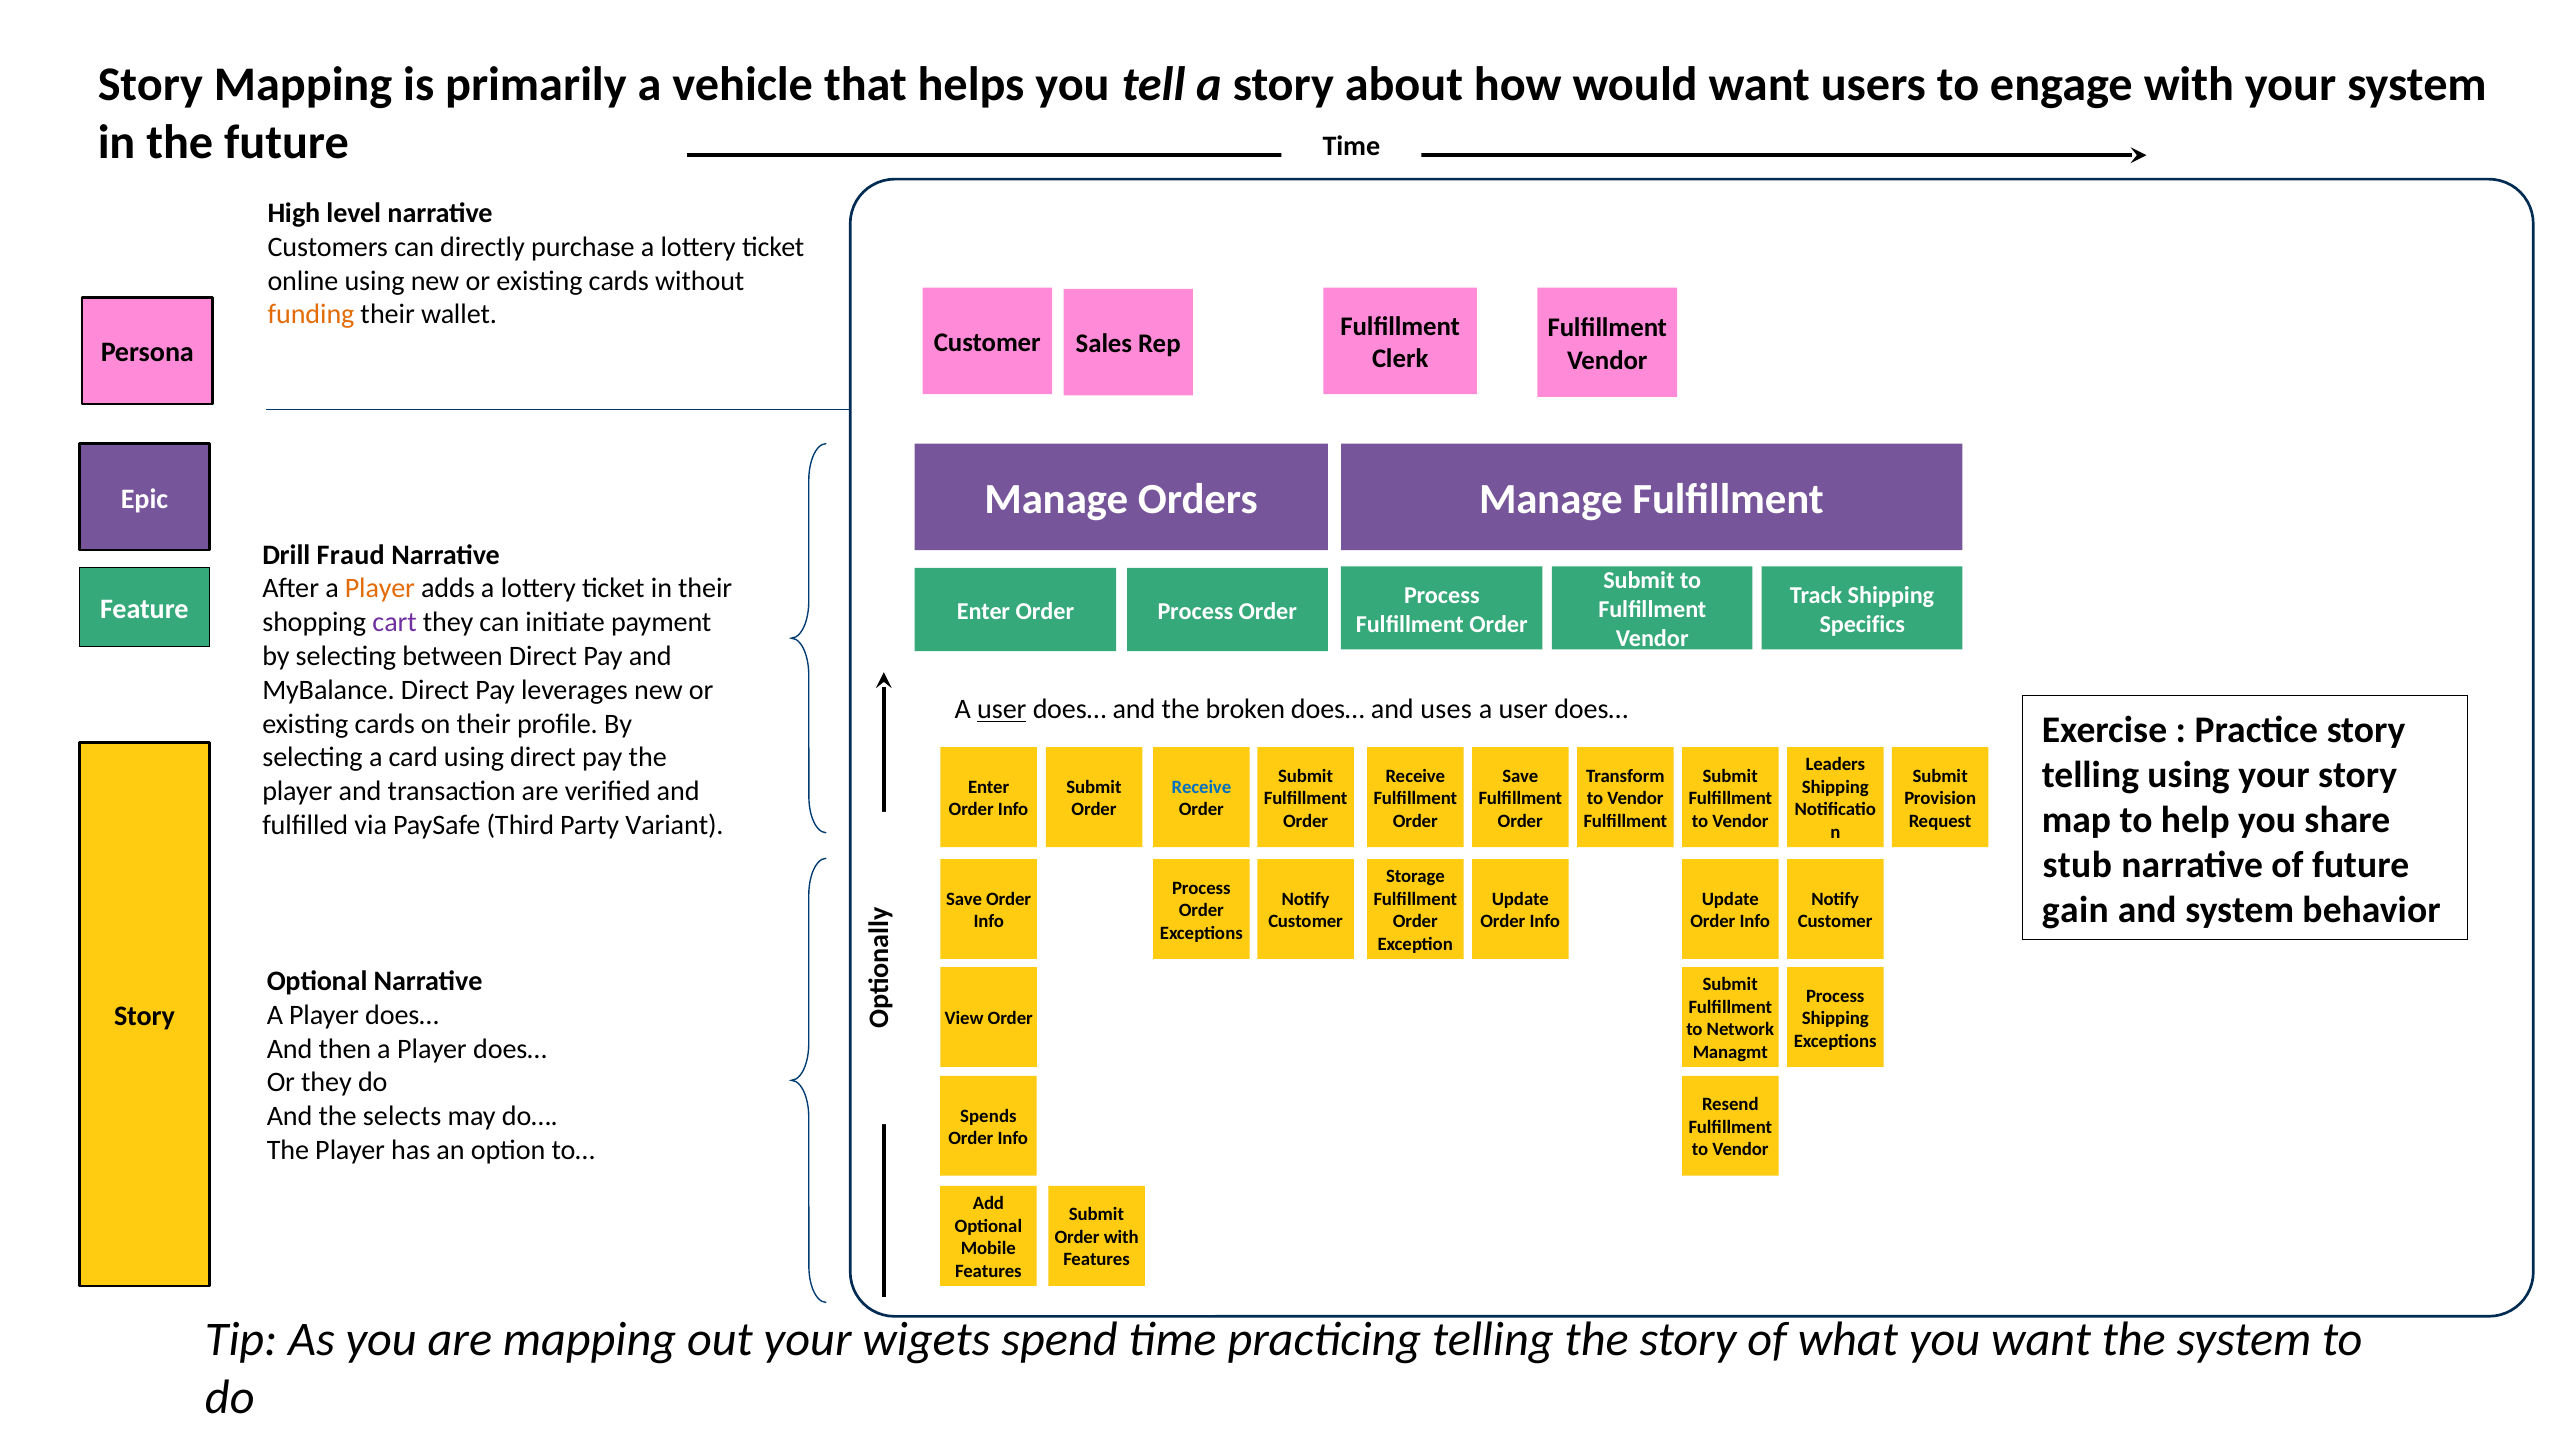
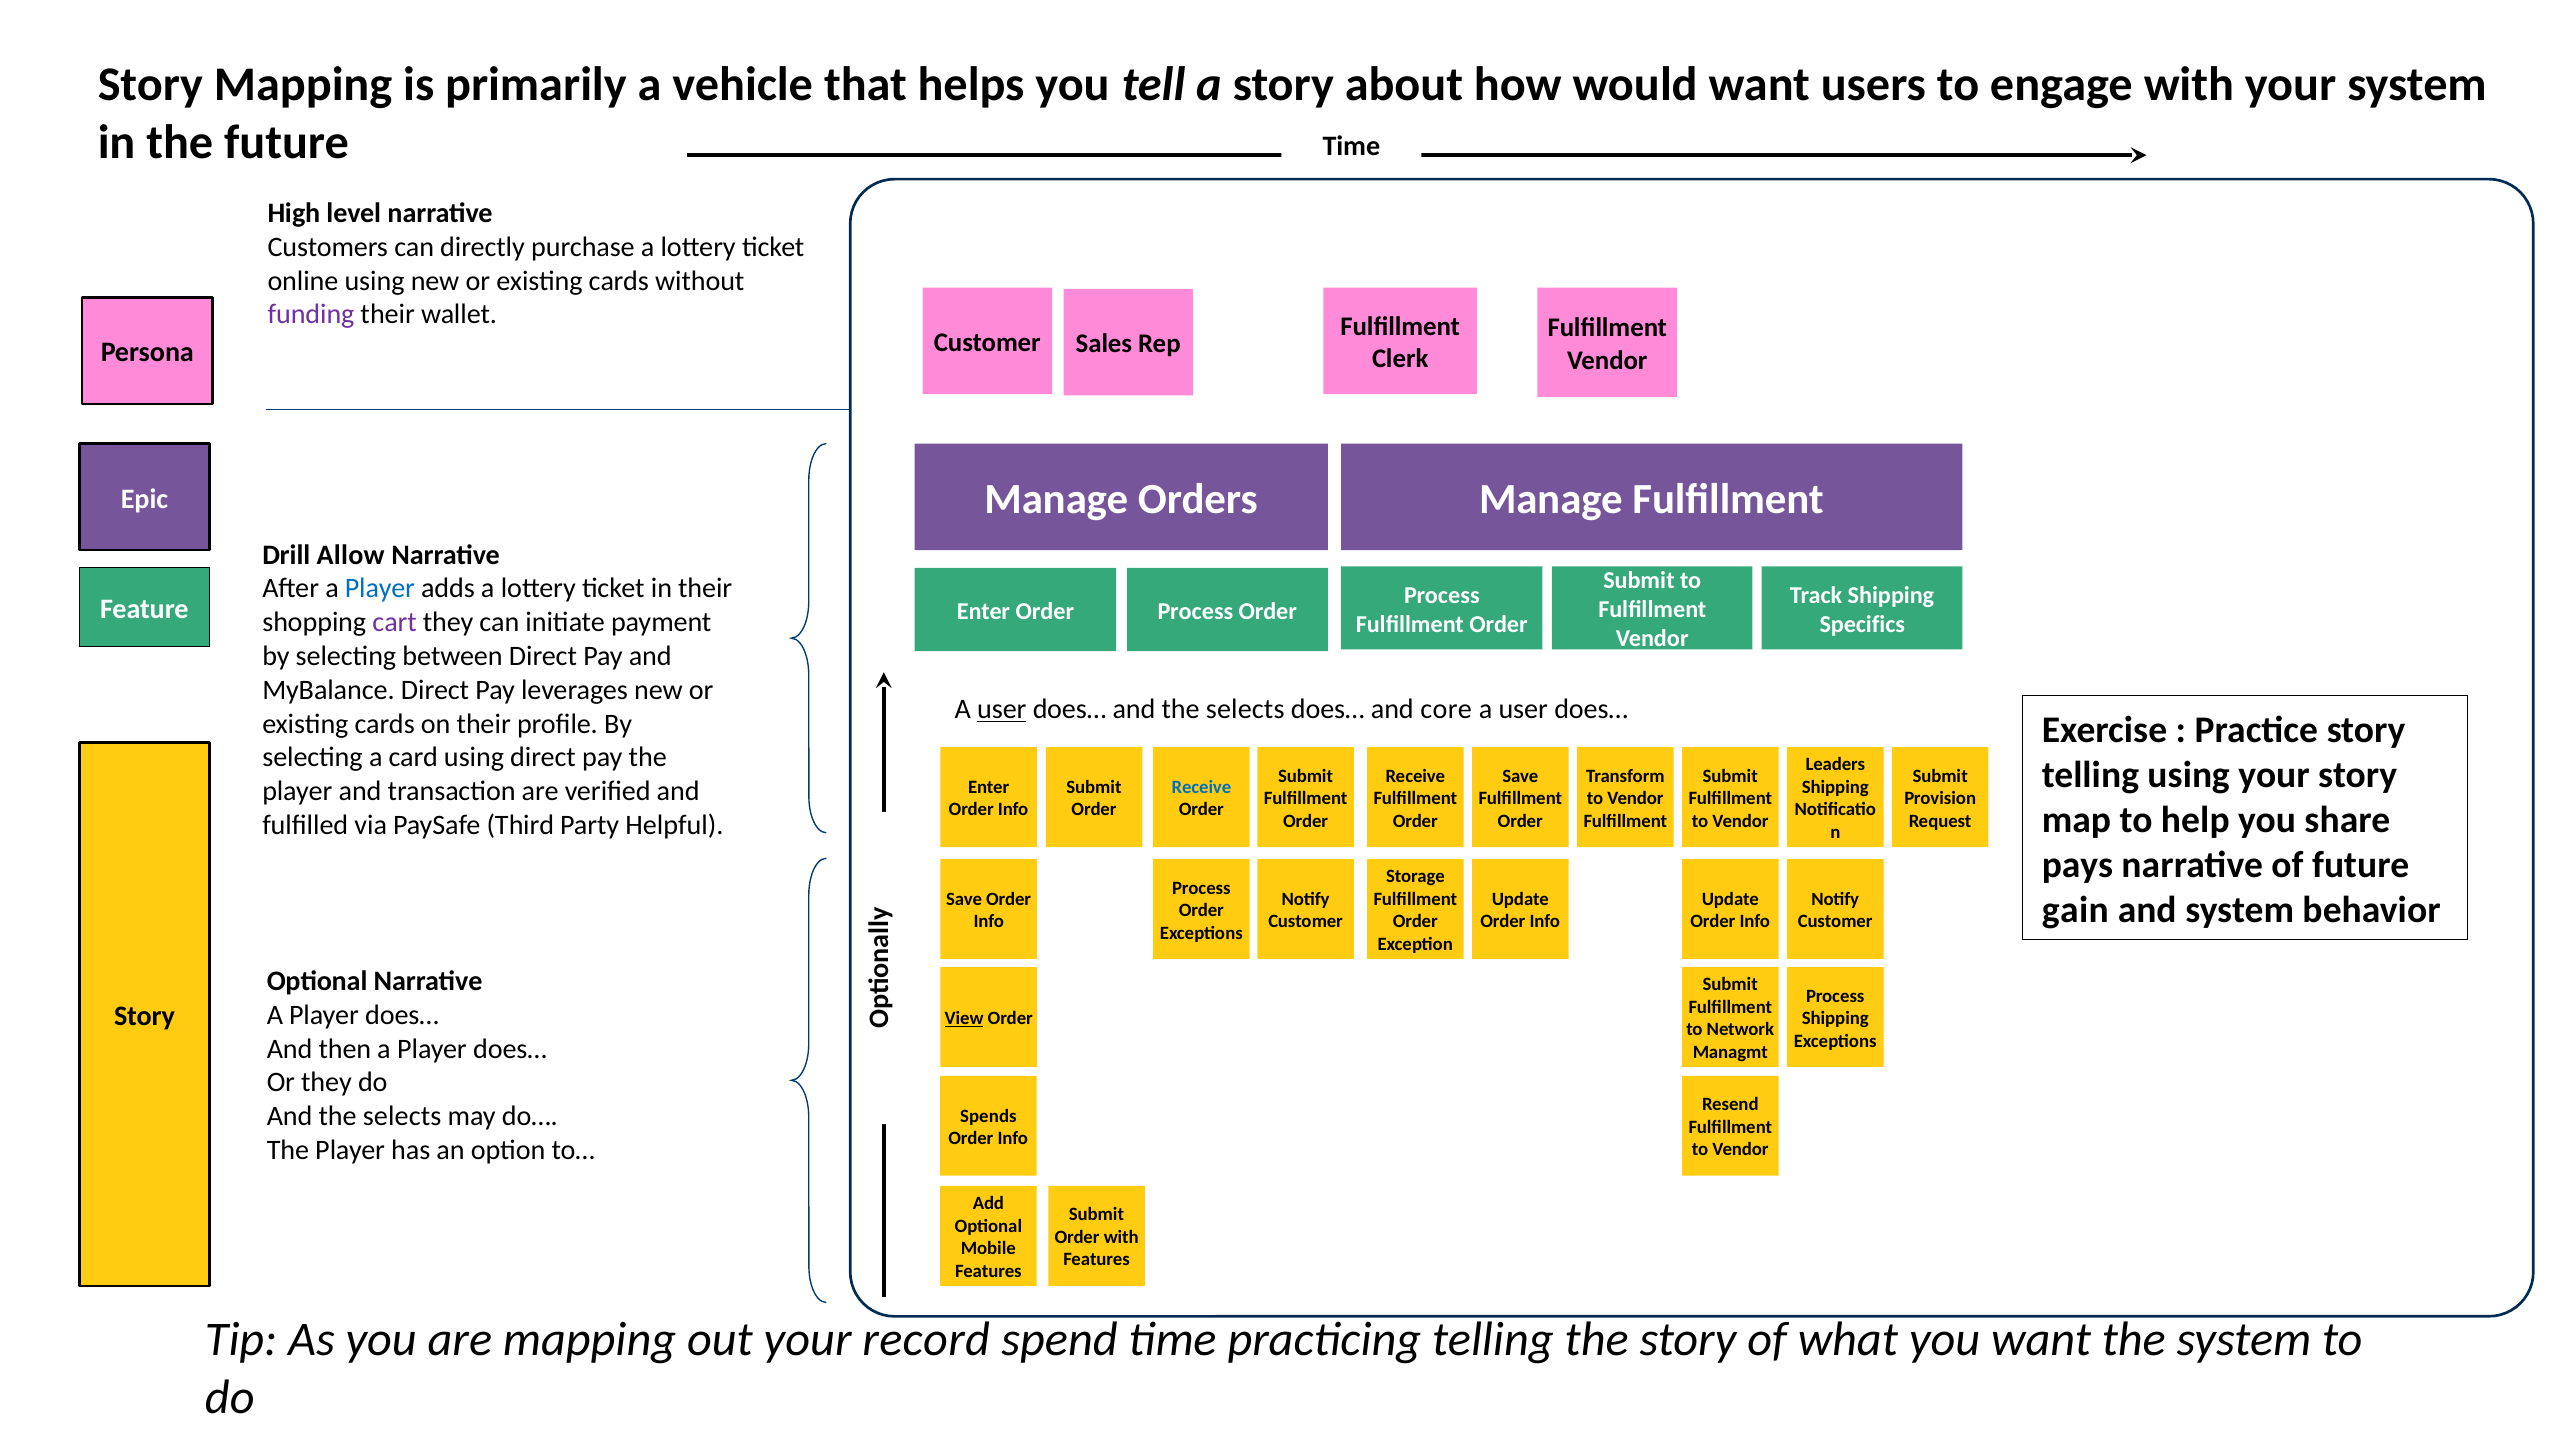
funding colour: orange -> purple
Fraud: Fraud -> Allow
Player at (380, 589) colour: orange -> blue
does… and the broken: broken -> selects
uses: uses -> core
Variant: Variant -> Helpful
stub: stub -> pays
View underline: none -> present
wigets: wigets -> record
